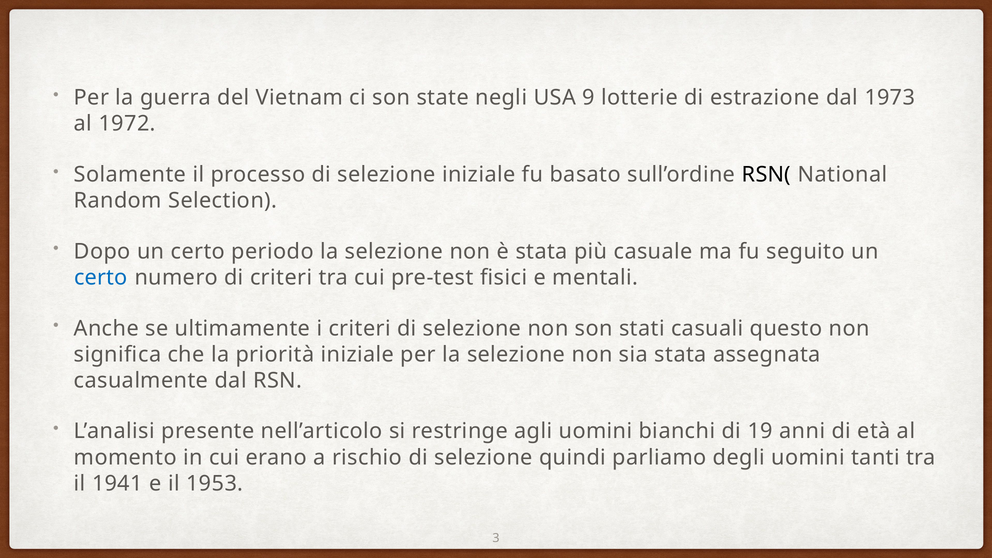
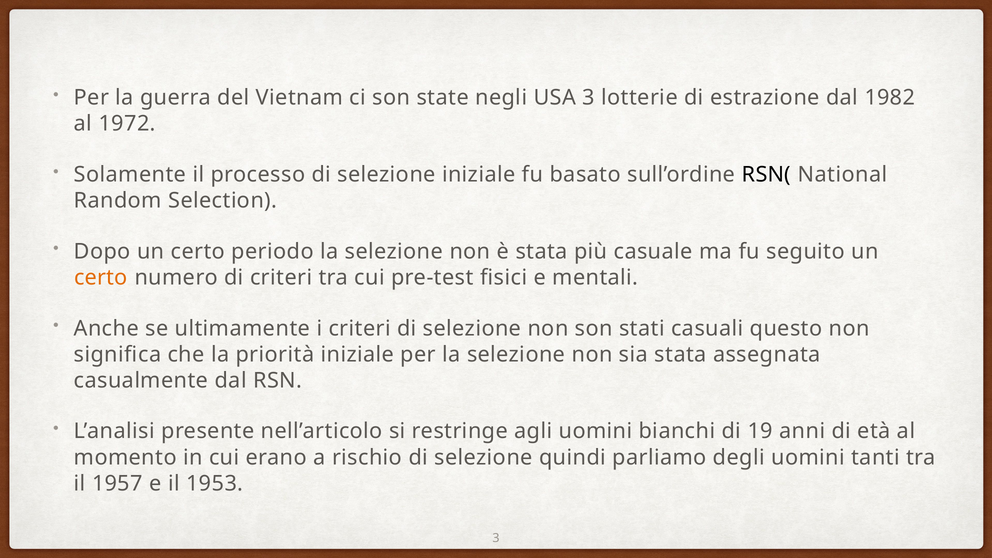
USA 9: 9 -> 3
1973: 1973 -> 1982
certo at (101, 278) colour: blue -> orange
1941: 1941 -> 1957
